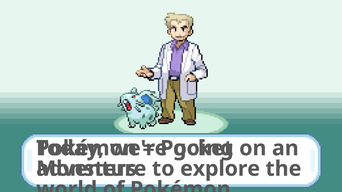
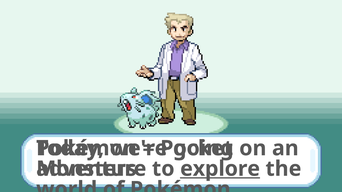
explore underline: none -> present
